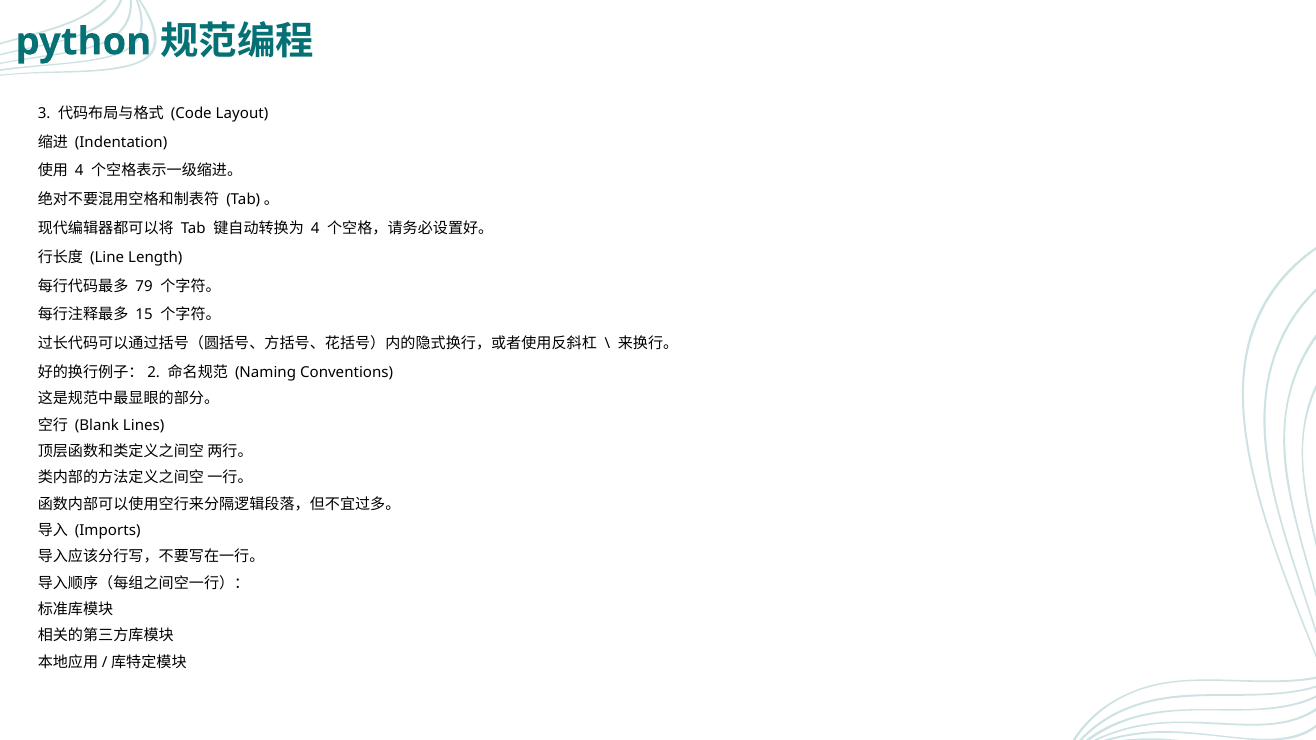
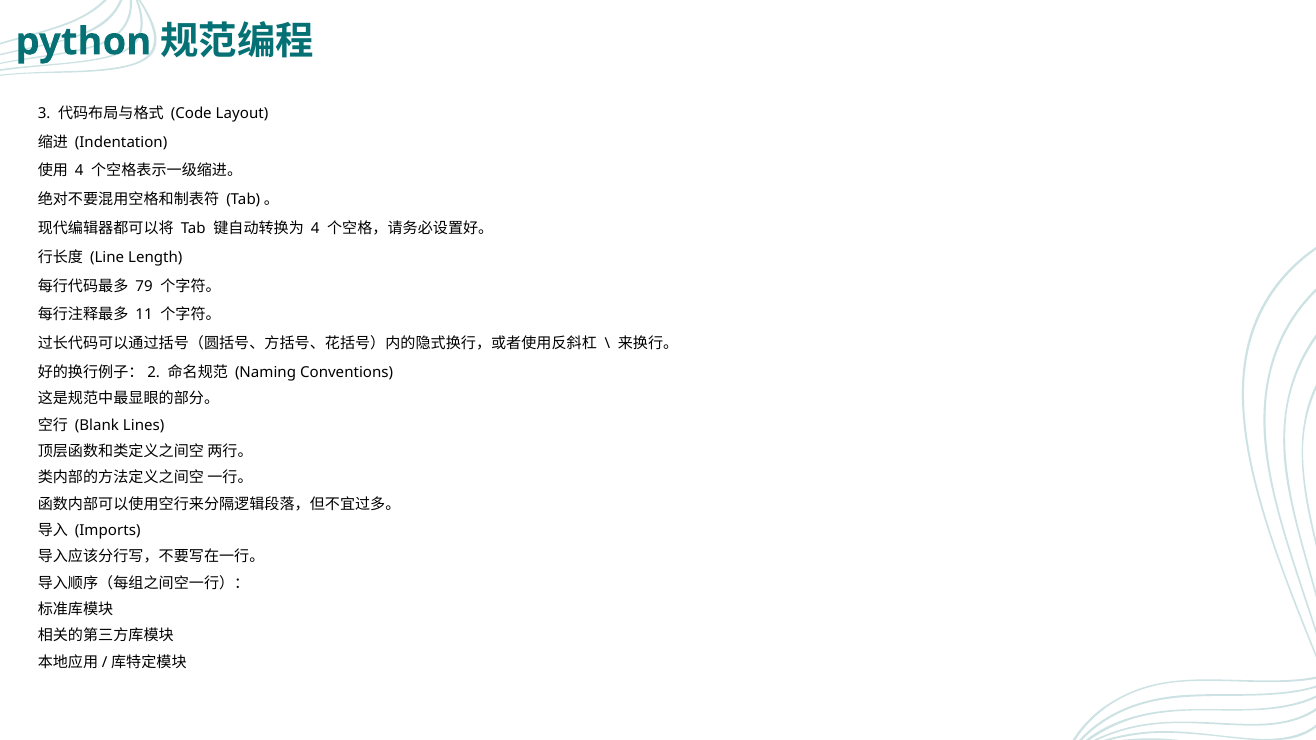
15: 15 -> 11
